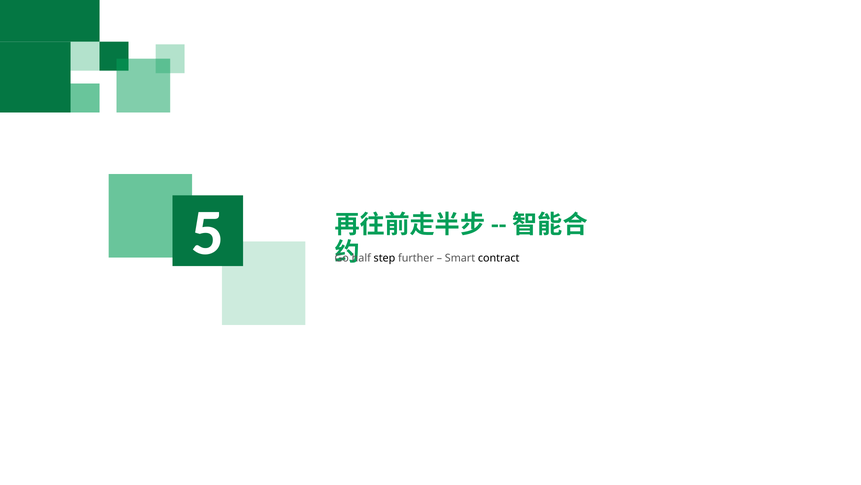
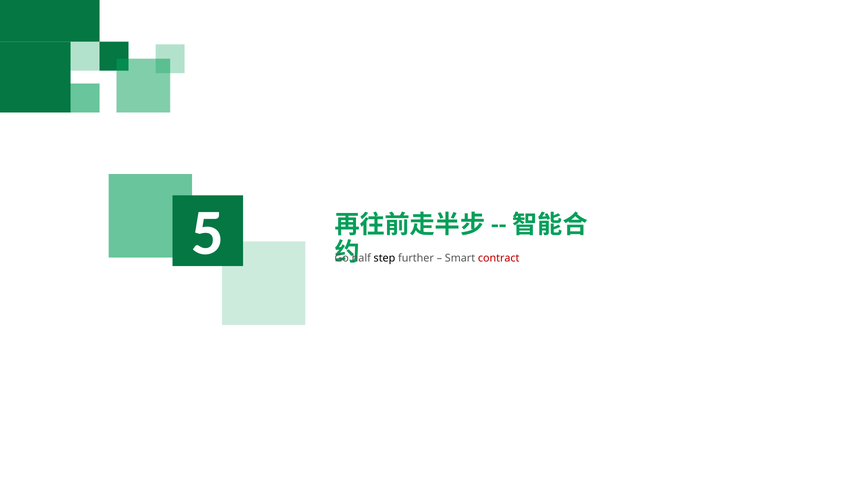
contract colour: black -> red
